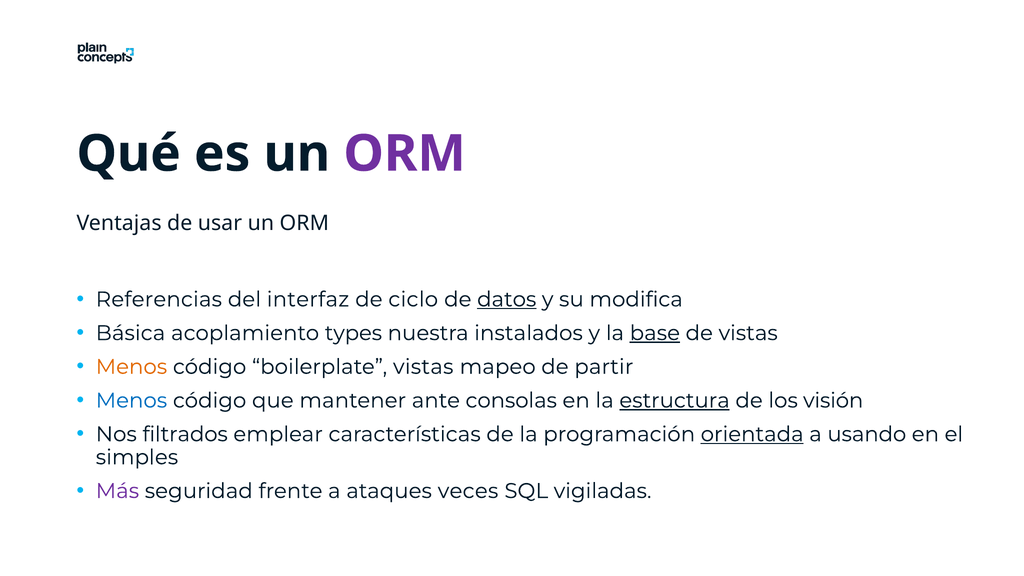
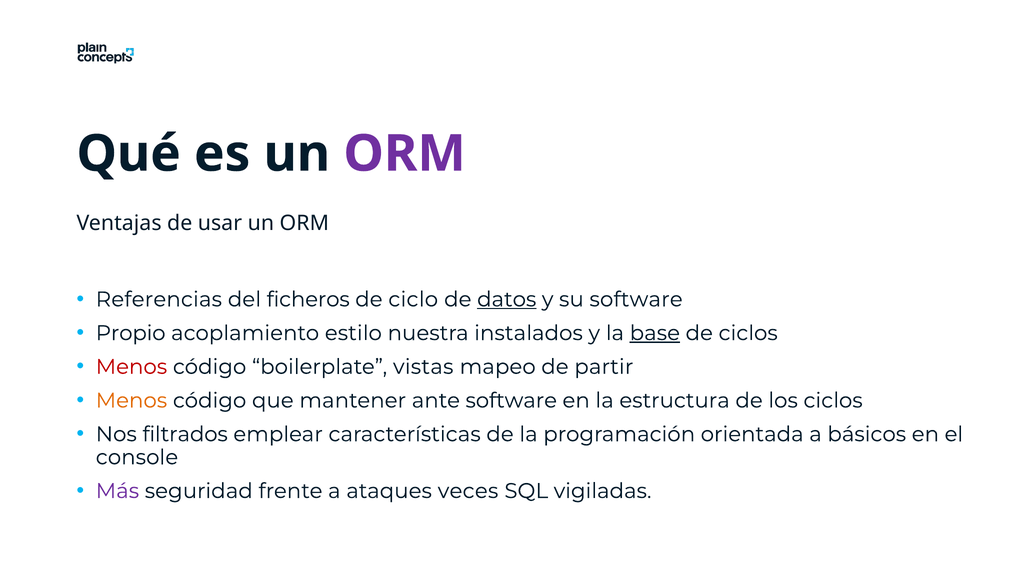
interfaz: interfaz -> ficheros
su modifica: modifica -> software
Básica: Básica -> Propio
types: types -> estilo
de vistas: vistas -> ciclos
Menos at (131, 367) colour: orange -> red
Menos at (131, 401) colour: blue -> orange
ante consolas: consolas -> software
estructura underline: present -> none
los visión: visión -> ciclos
orientada underline: present -> none
usando: usando -> básicos
simples: simples -> console
